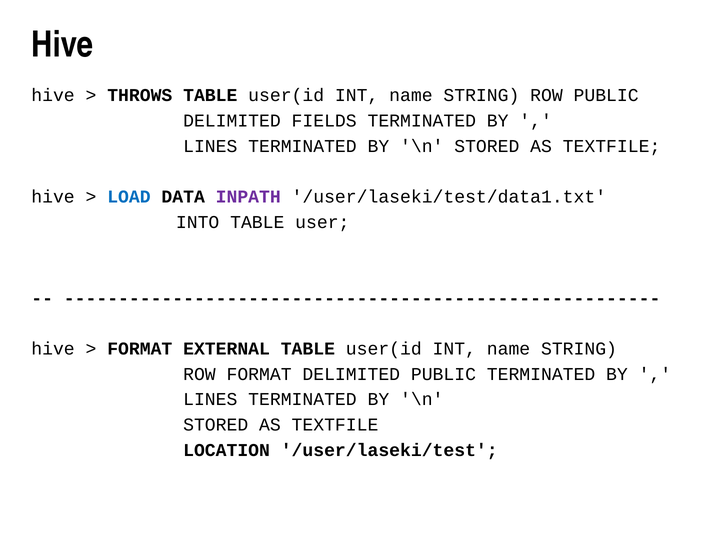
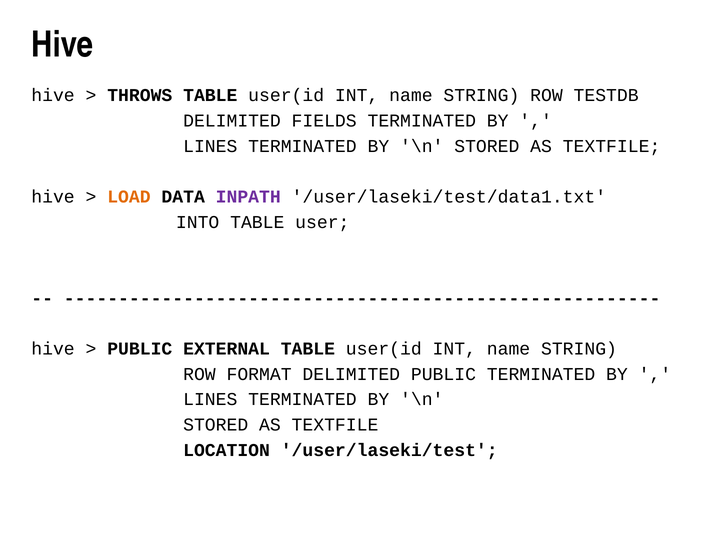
ROW PUBLIC: PUBLIC -> TESTDB
LOAD colour: blue -> orange
FORMAT at (140, 348): FORMAT -> PUBLIC
